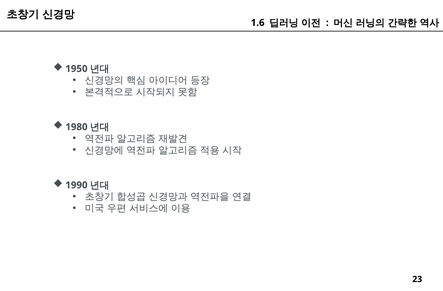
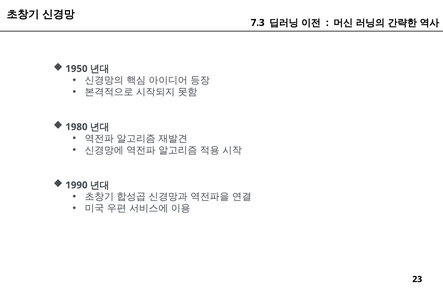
1.6: 1.6 -> 7.3
